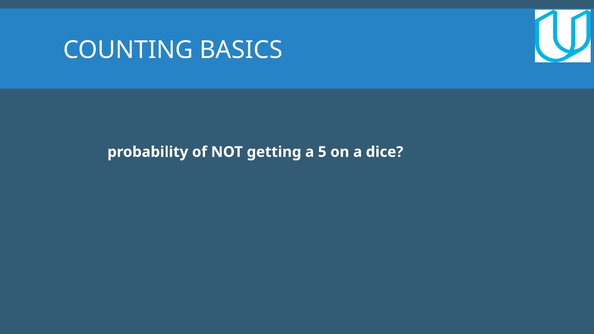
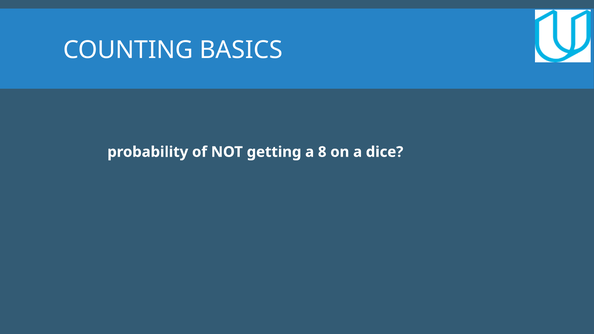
5: 5 -> 8
